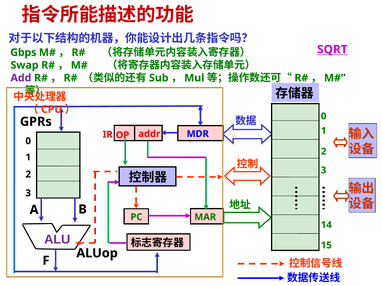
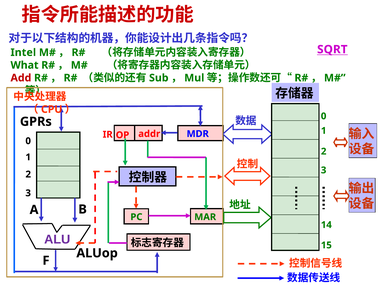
Gbps: Gbps -> Intel
Swap: Swap -> What
Add colour: purple -> red
